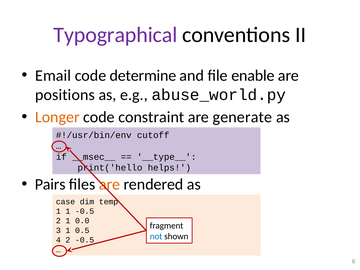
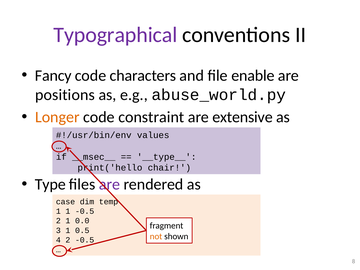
Email: Email -> Fancy
determine: determine -> characters
generate: generate -> extensive
cutoff: cutoff -> values
helps: helps -> chair
Pairs: Pairs -> Type
are at (109, 184) colour: orange -> purple
not colour: blue -> orange
